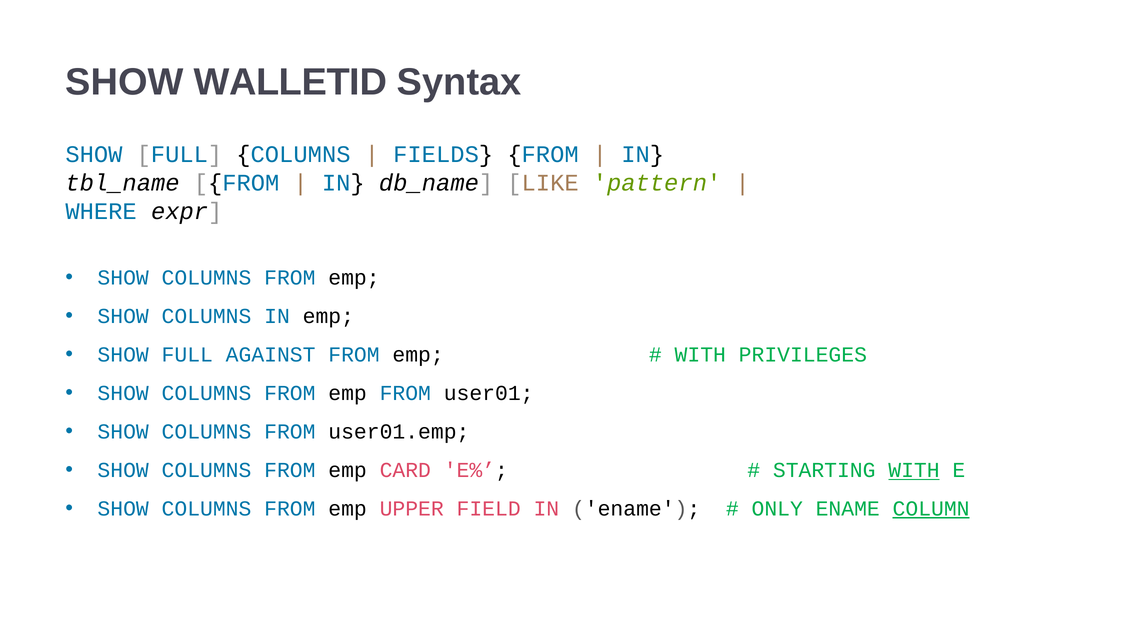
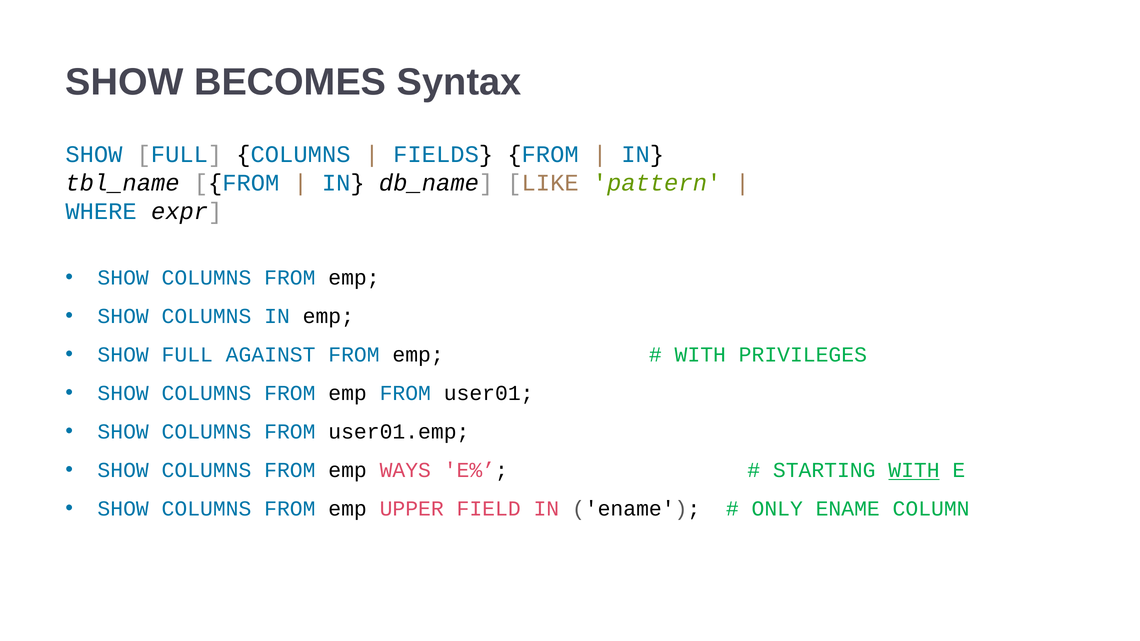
WALLETID: WALLETID -> BECOMES
CARD: CARD -> WAYS
COLUMN underline: present -> none
